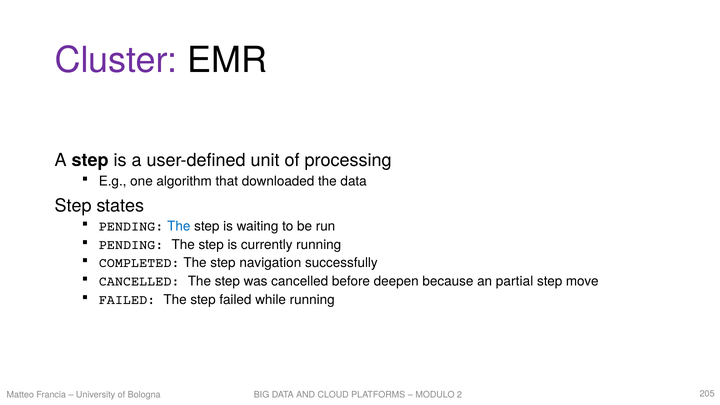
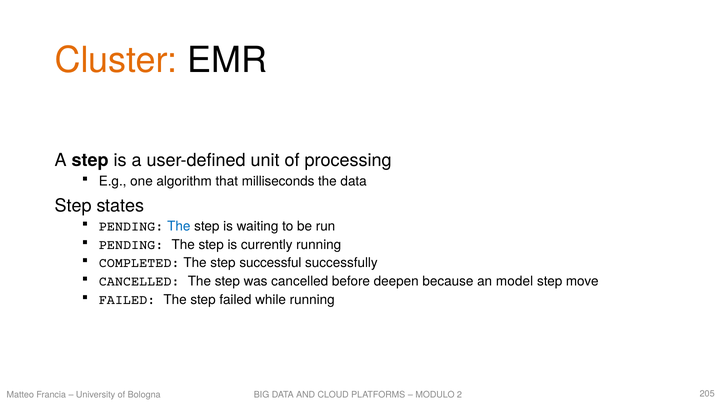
Cluster colour: purple -> orange
downloaded: downloaded -> milliseconds
navigation: navigation -> successful
partial: partial -> model
